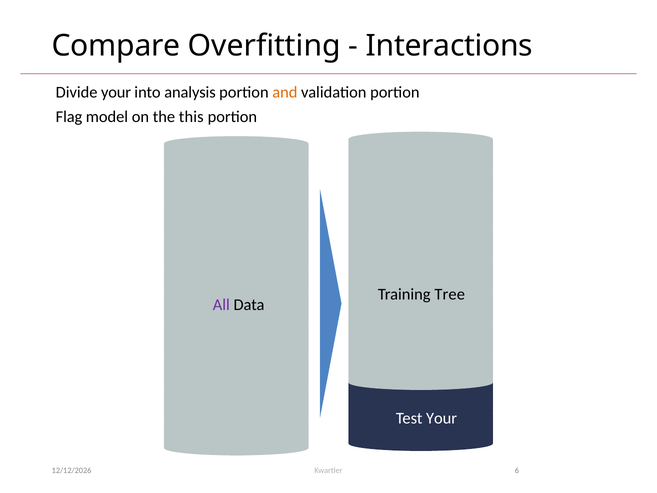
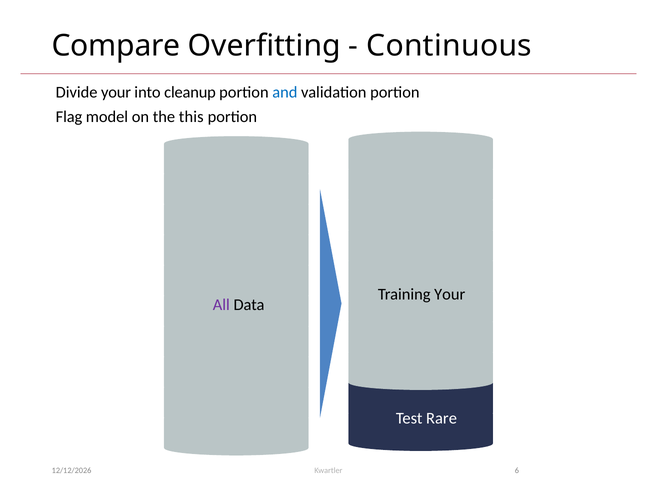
Interactions: Interactions -> Continuous
analysis: analysis -> cleanup
and colour: orange -> blue
Training Tree: Tree -> Your
Test Your: Your -> Rare
